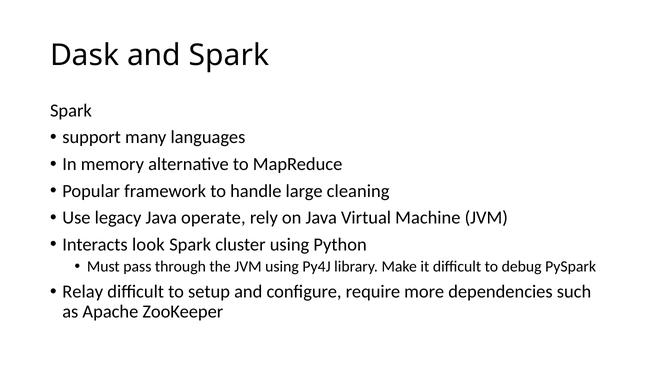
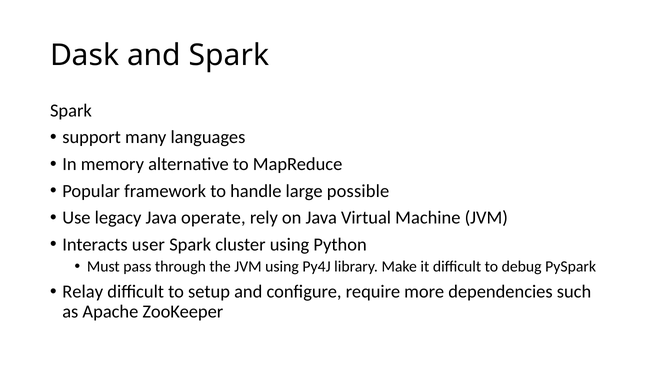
cleaning: cleaning -> possible
look: look -> user
